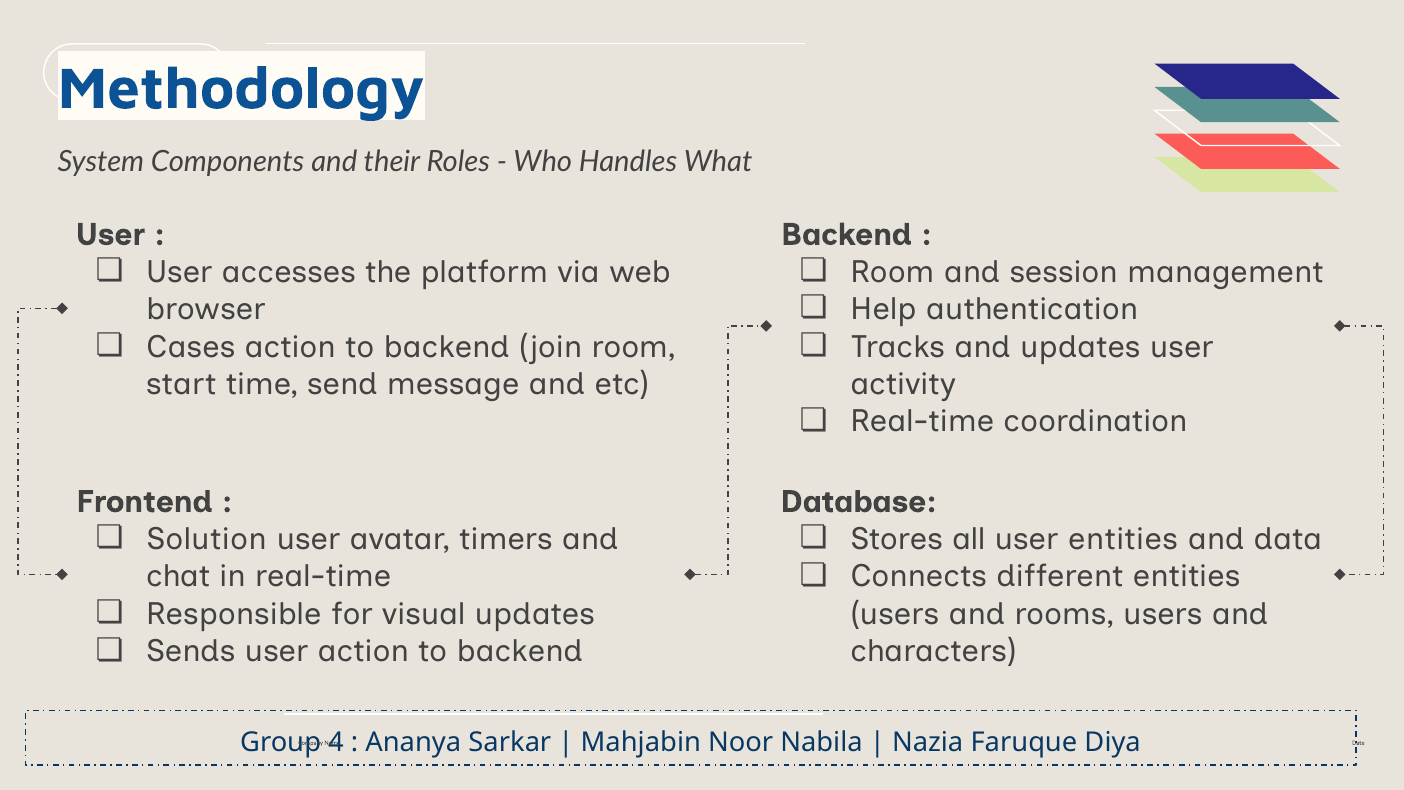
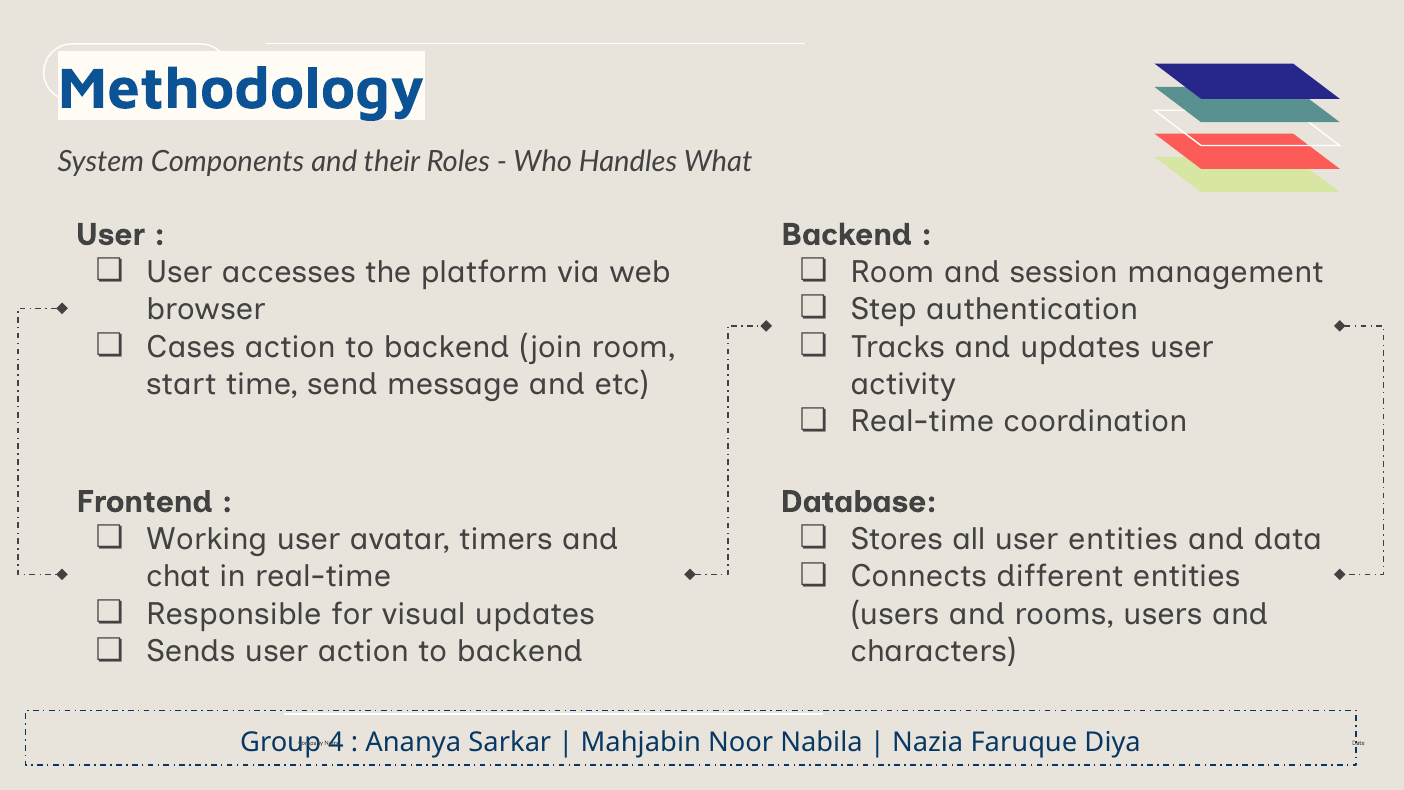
Help: Help -> Step
Solution: Solution -> Working
